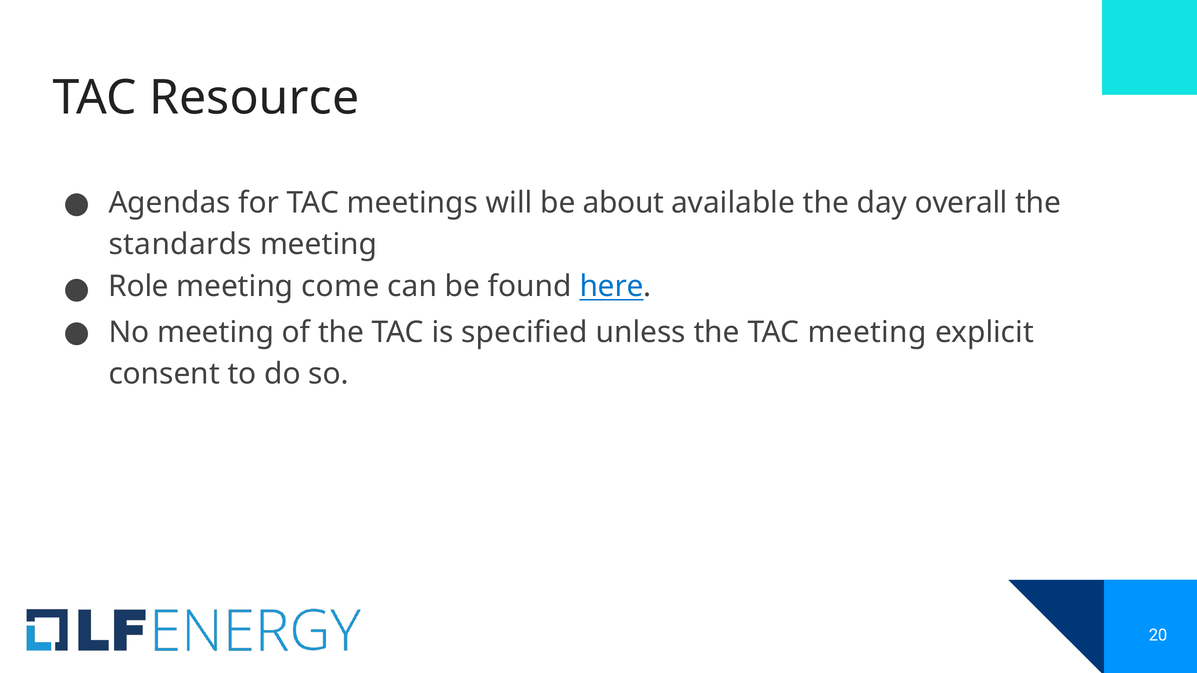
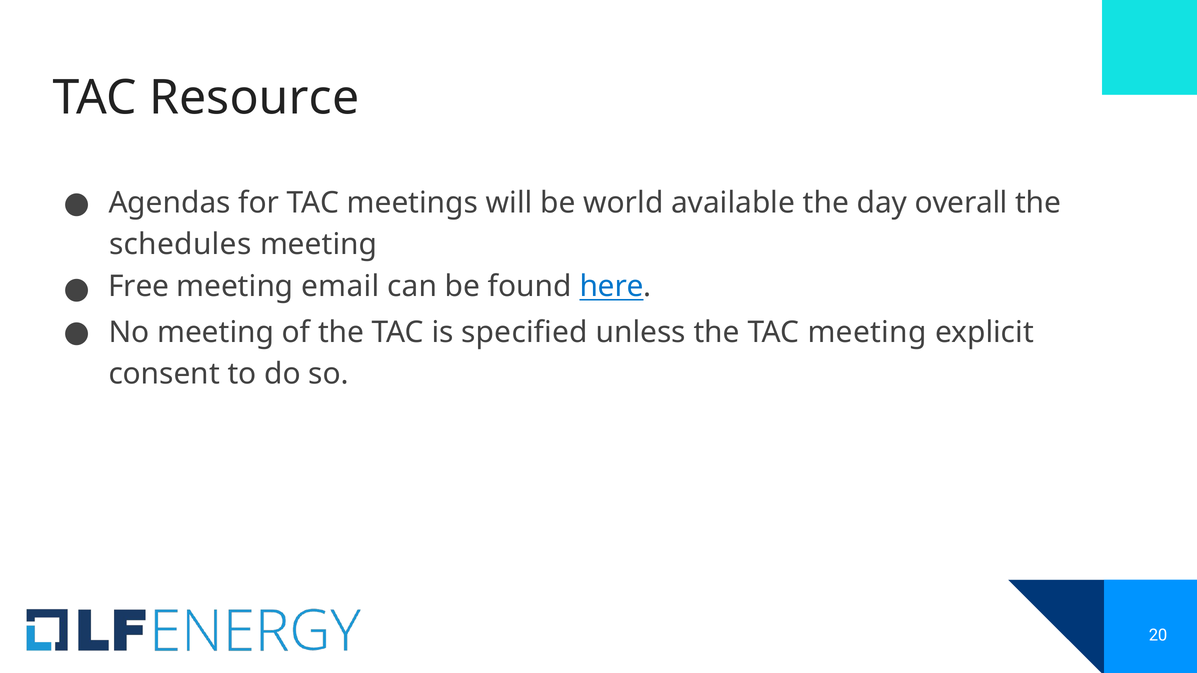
about: about -> world
standards: standards -> schedules
Role: Role -> Free
come: come -> email
